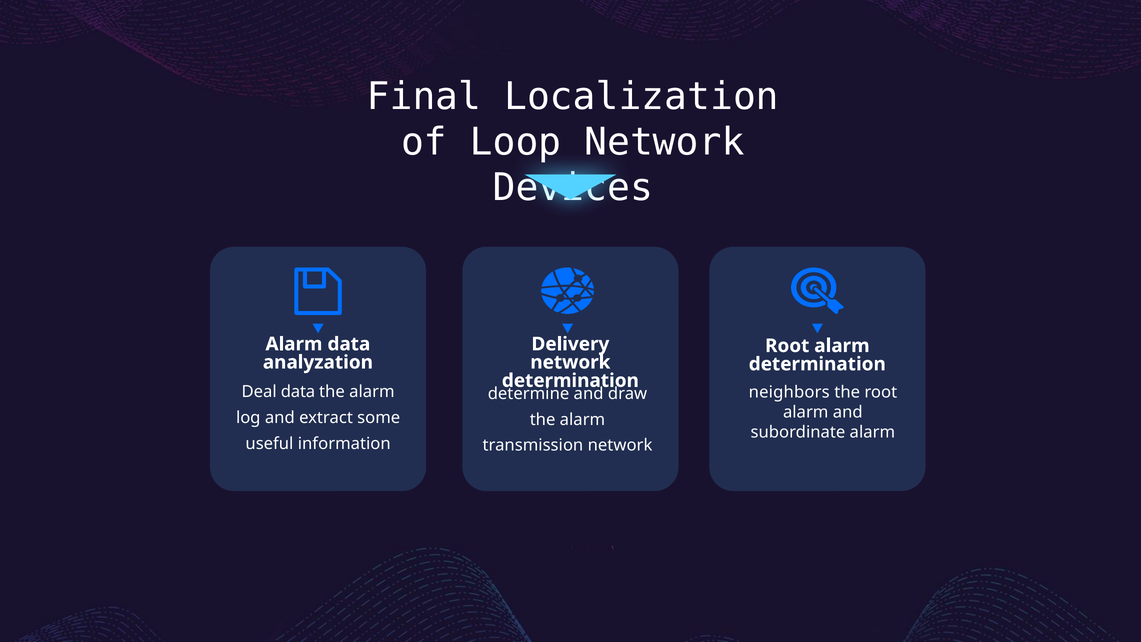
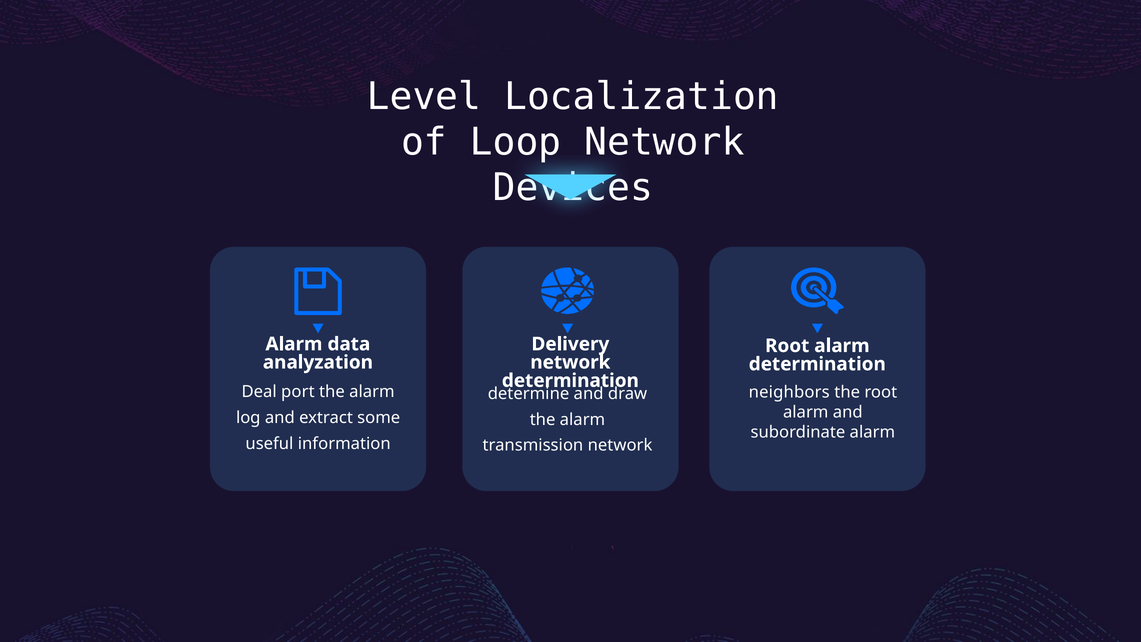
Final: Final -> Level
Deal data: data -> port
